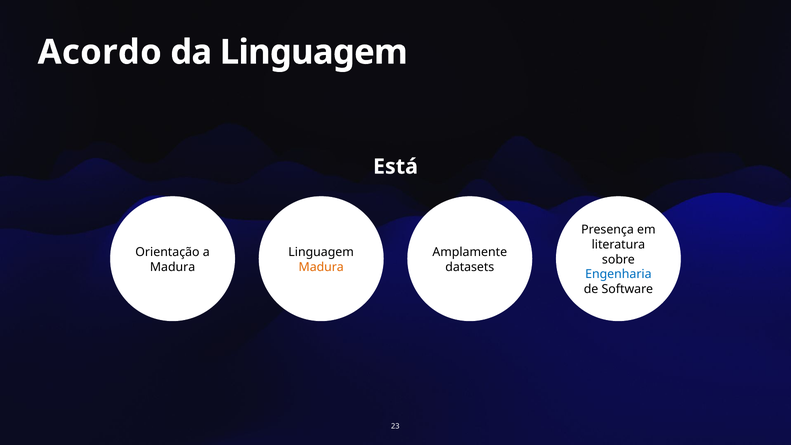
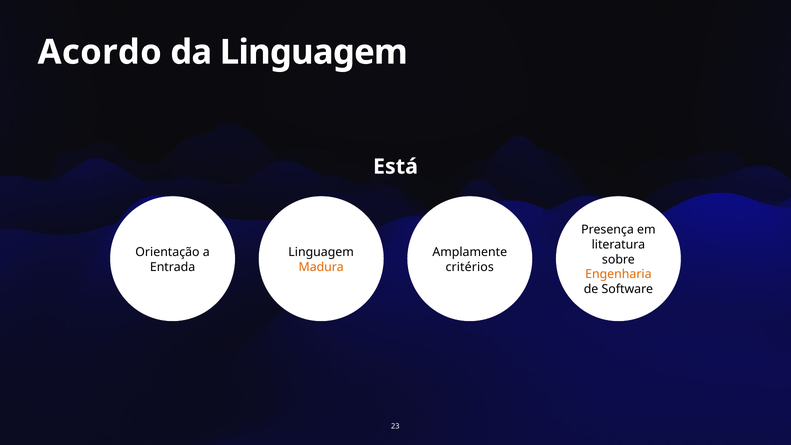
Madura at (173, 267): Madura -> Entrada
datasets: datasets -> critérios
Engenharia colour: blue -> orange
